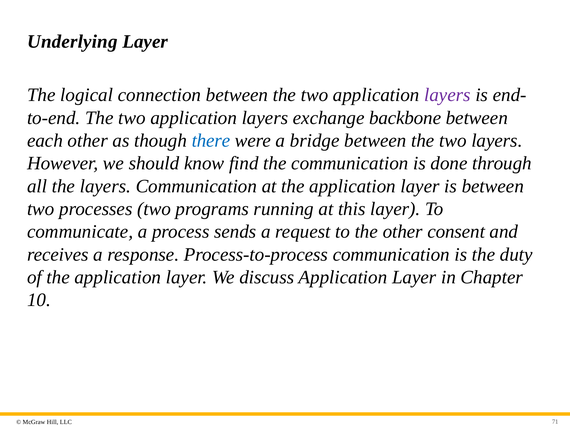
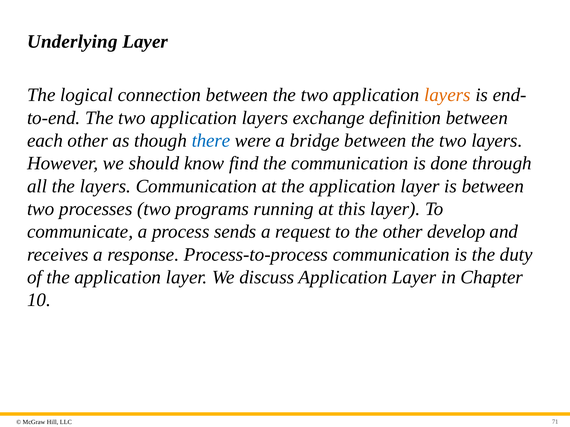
layers at (447, 95) colour: purple -> orange
backbone: backbone -> definition
consent: consent -> develop
